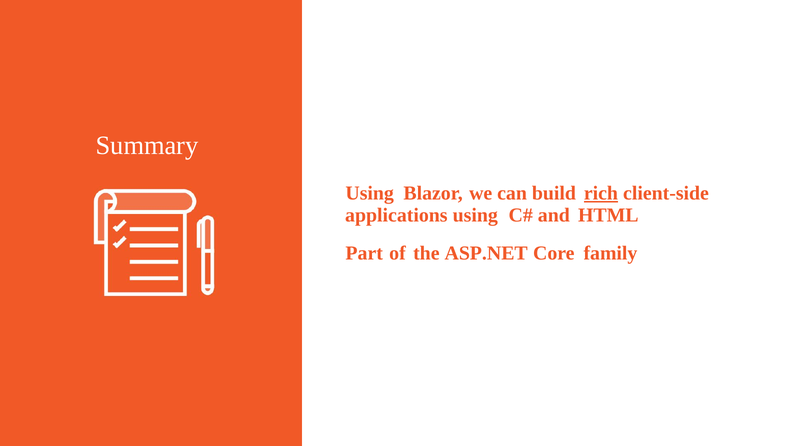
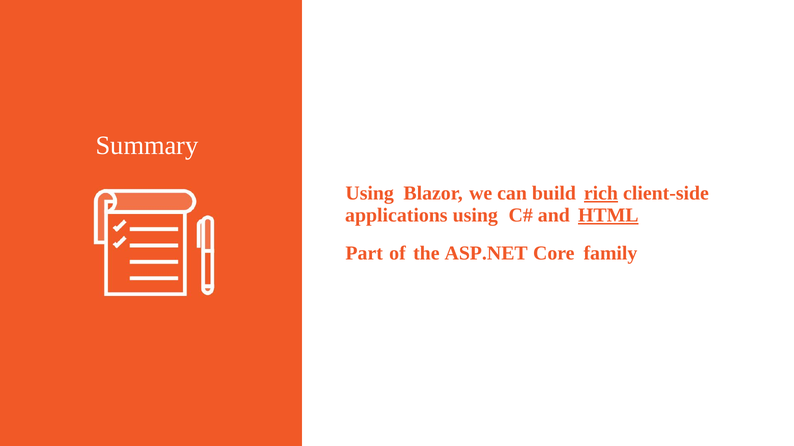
HTML underline: none -> present
